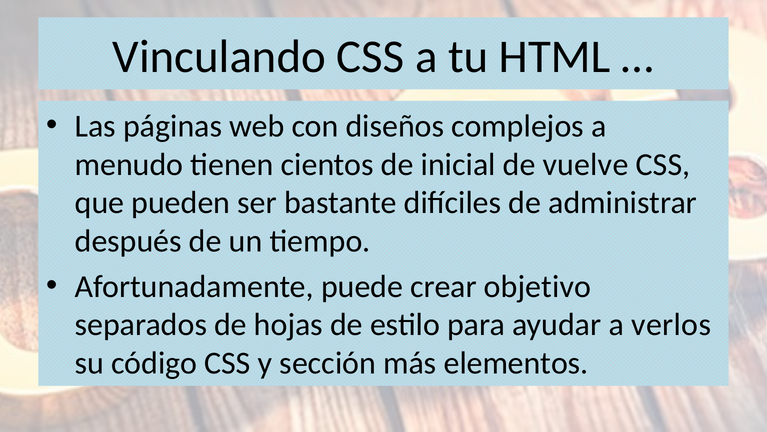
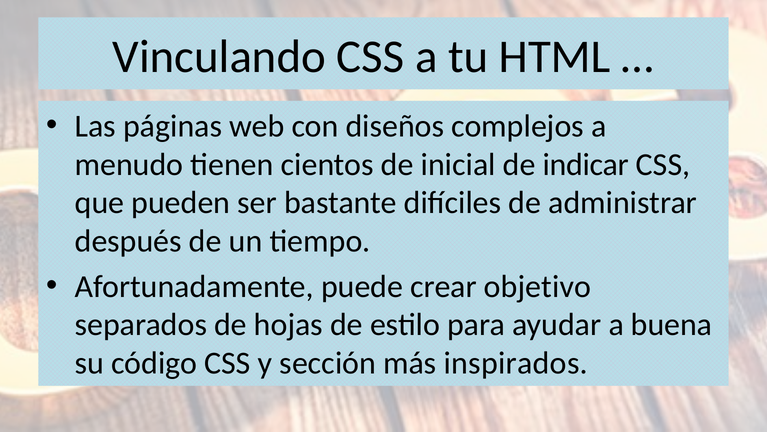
vuelve: vuelve -> indicar
verlos: verlos -> buena
elementos: elementos -> inspirados
